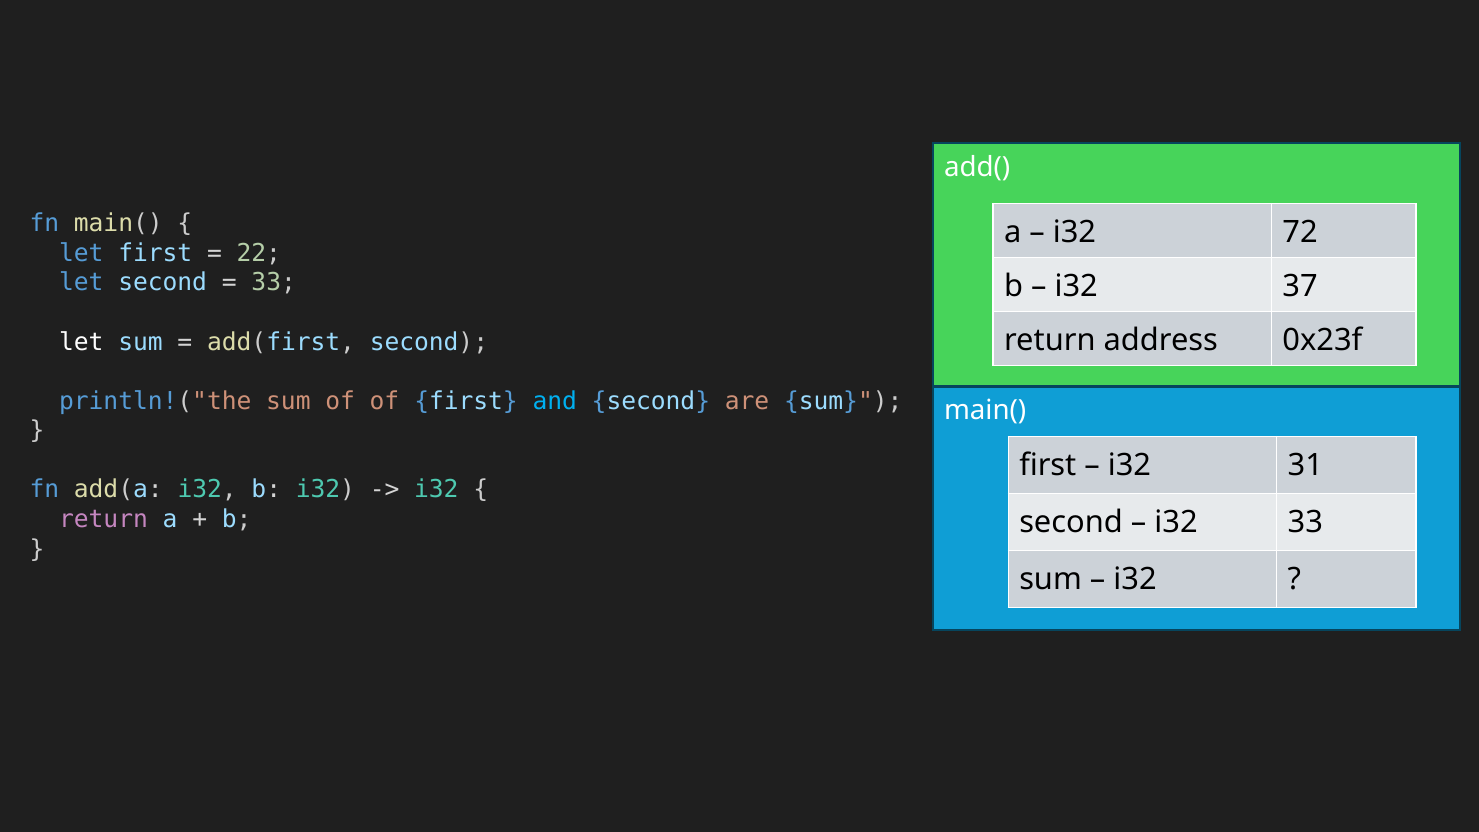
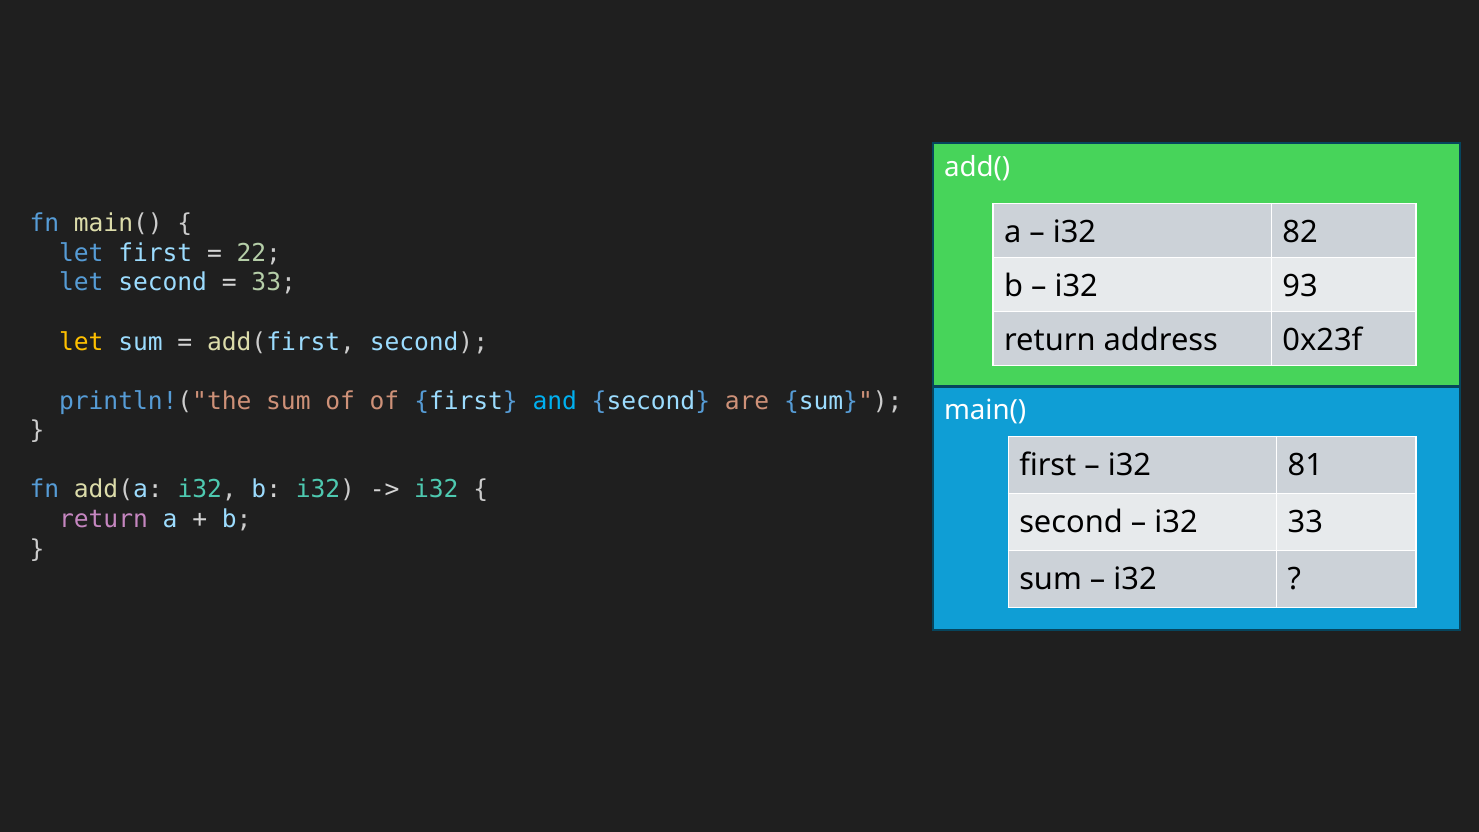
72: 72 -> 82
37: 37 -> 93
let at (81, 342) colour: white -> yellow
31: 31 -> 81
